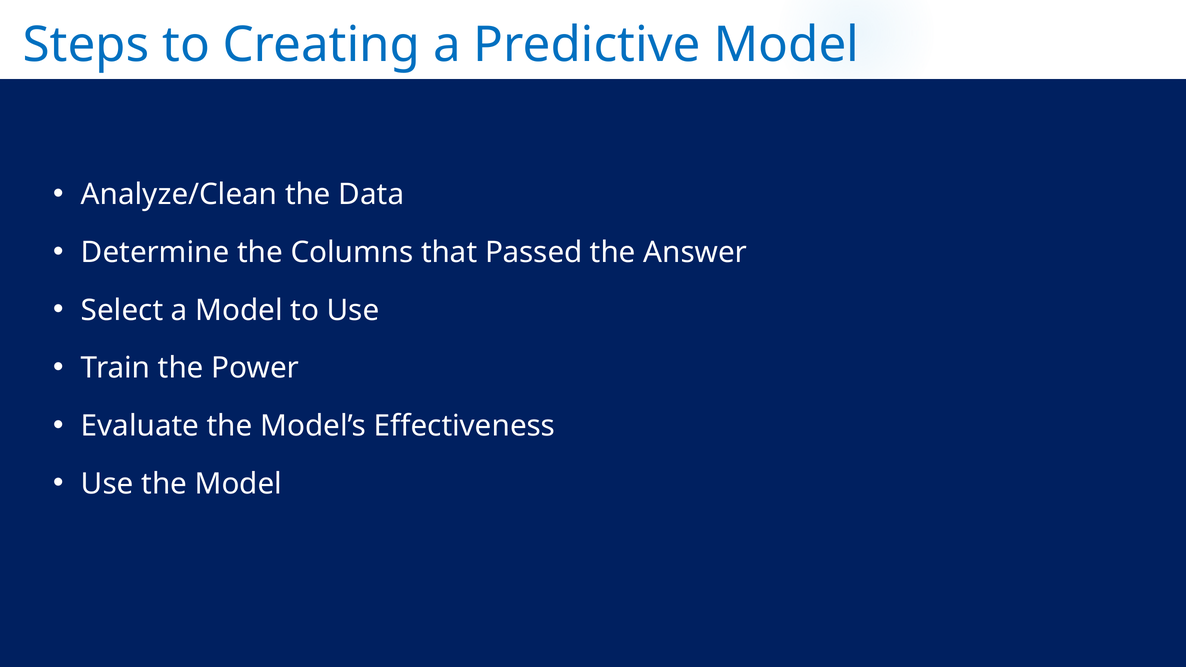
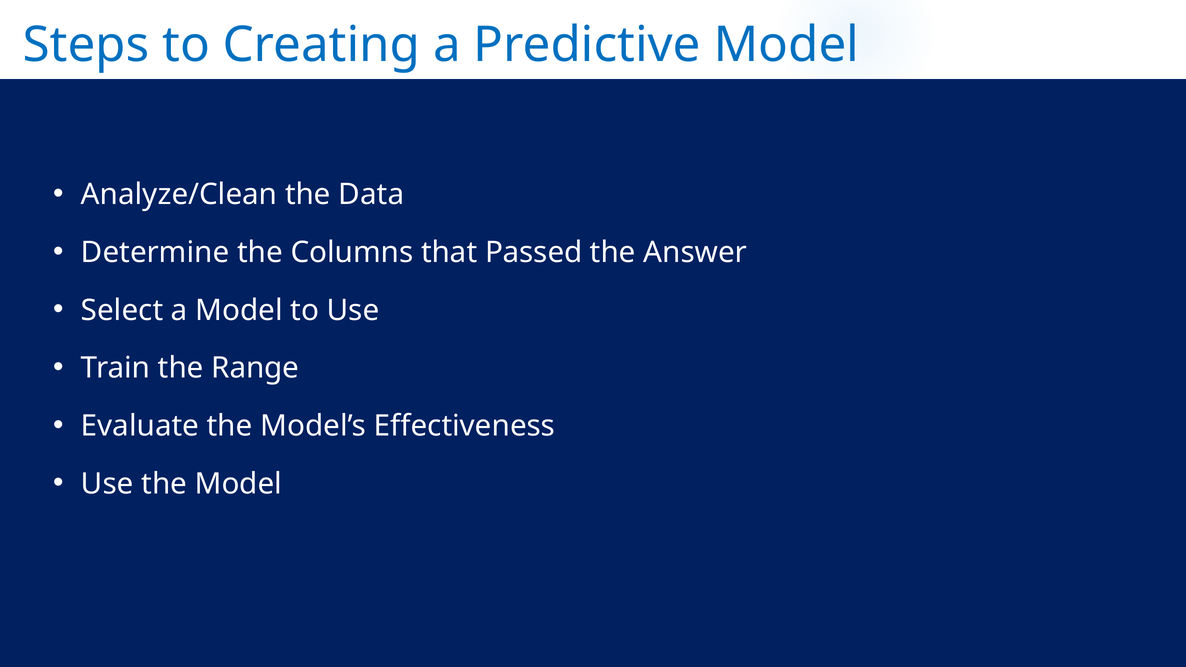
Power: Power -> Range
